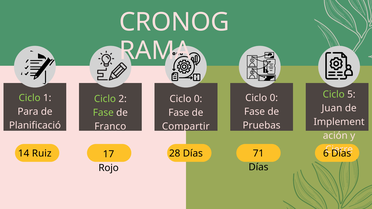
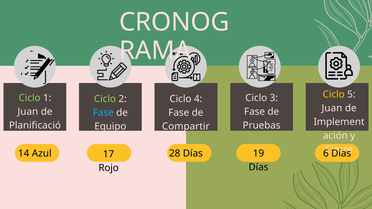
Ciclo at (334, 95) colour: light green -> yellow
0 at (274, 98): 0 -> 3
0 at (198, 99): 0 -> 4
Para at (28, 112): Para -> Juan
Fase at (103, 113) colour: light green -> light blue
Franco: Franco -> Equipo
Ruiz: Ruiz -> Azul
71: 71 -> 19
